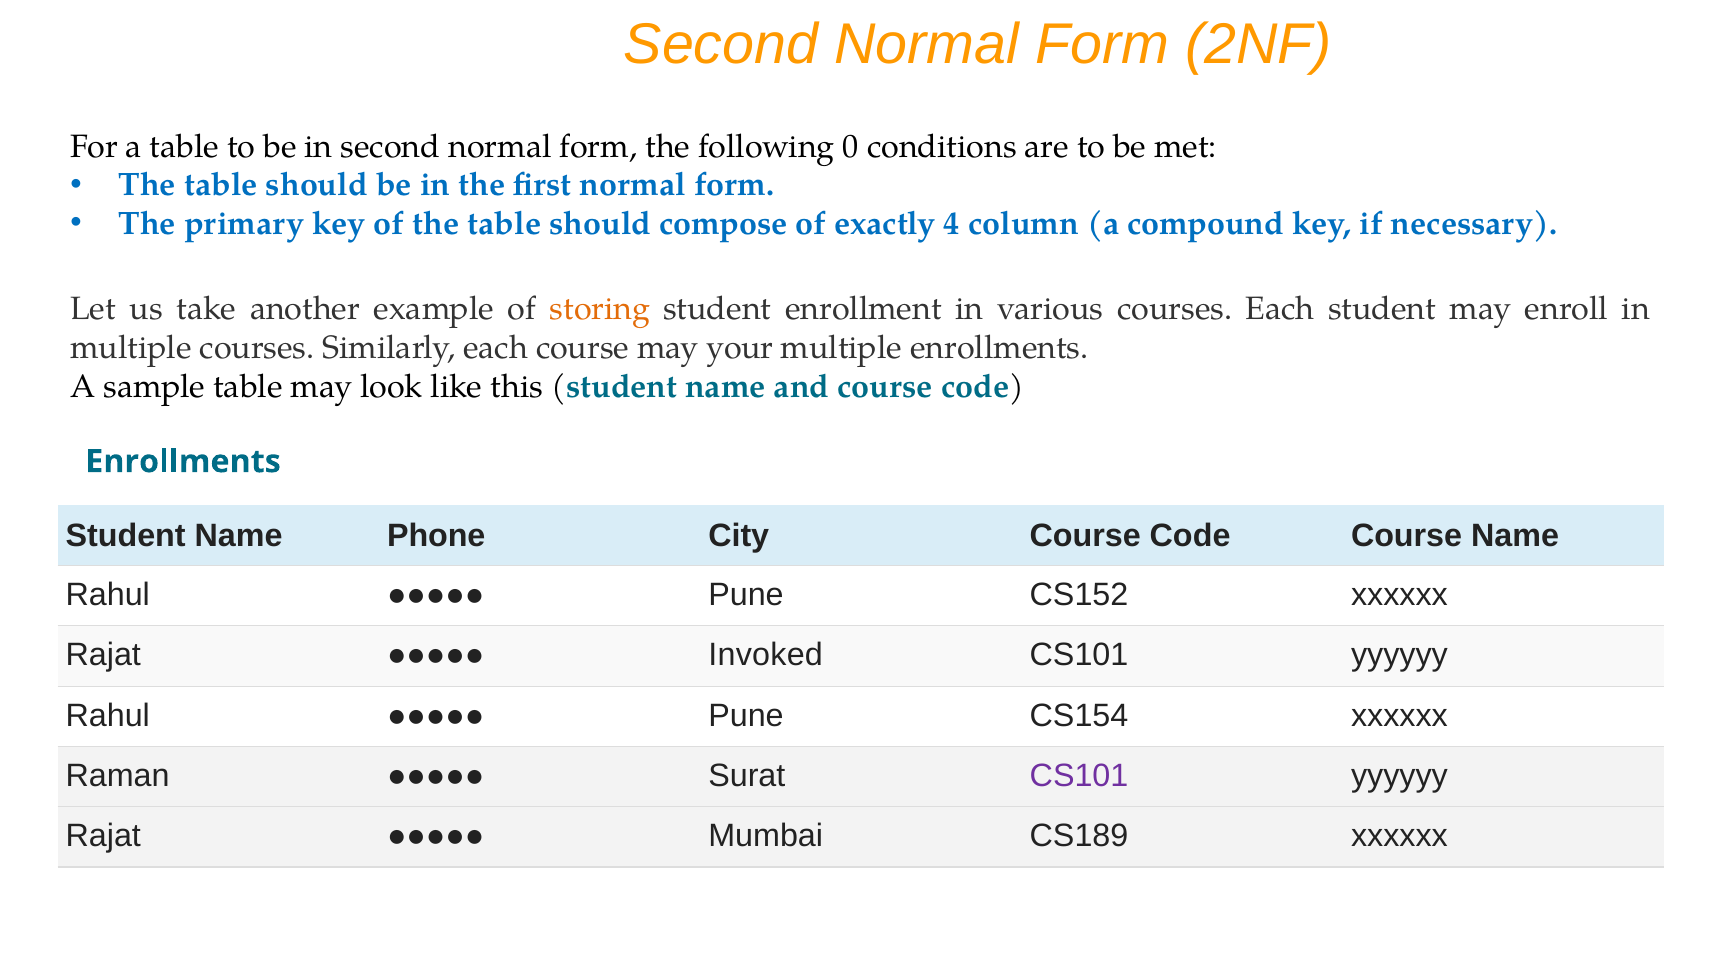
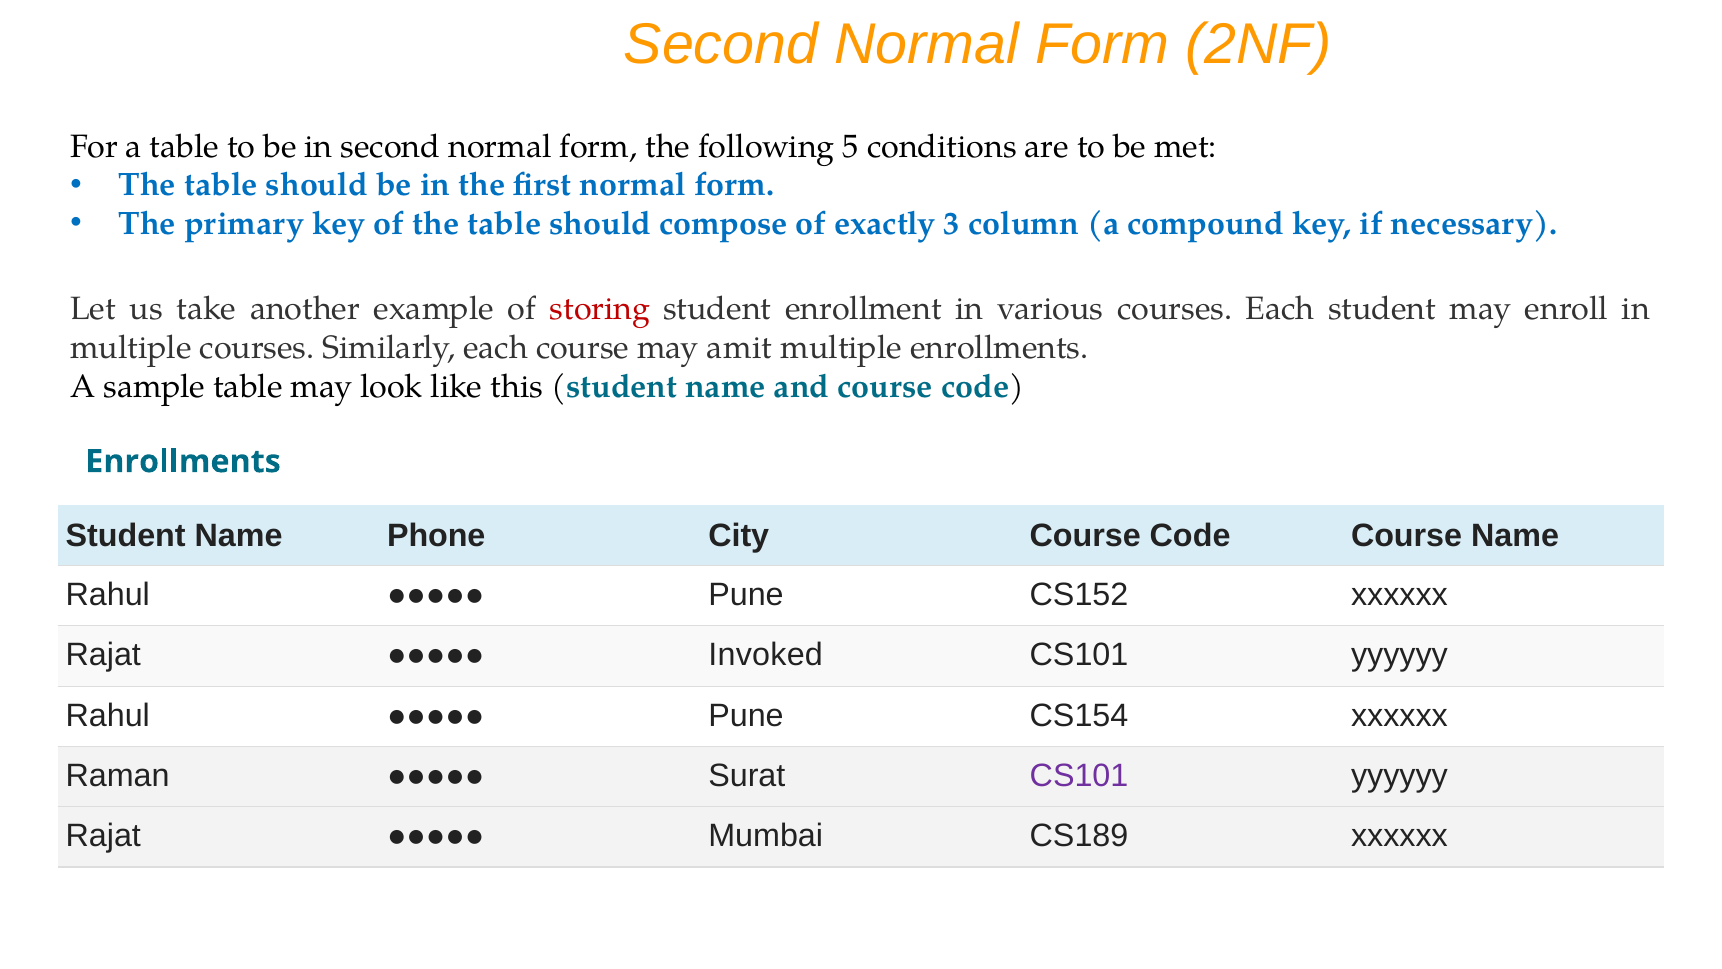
0: 0 -> 5
4: 4 -> 3
storing colour: orange -> red
your: your -> amit
